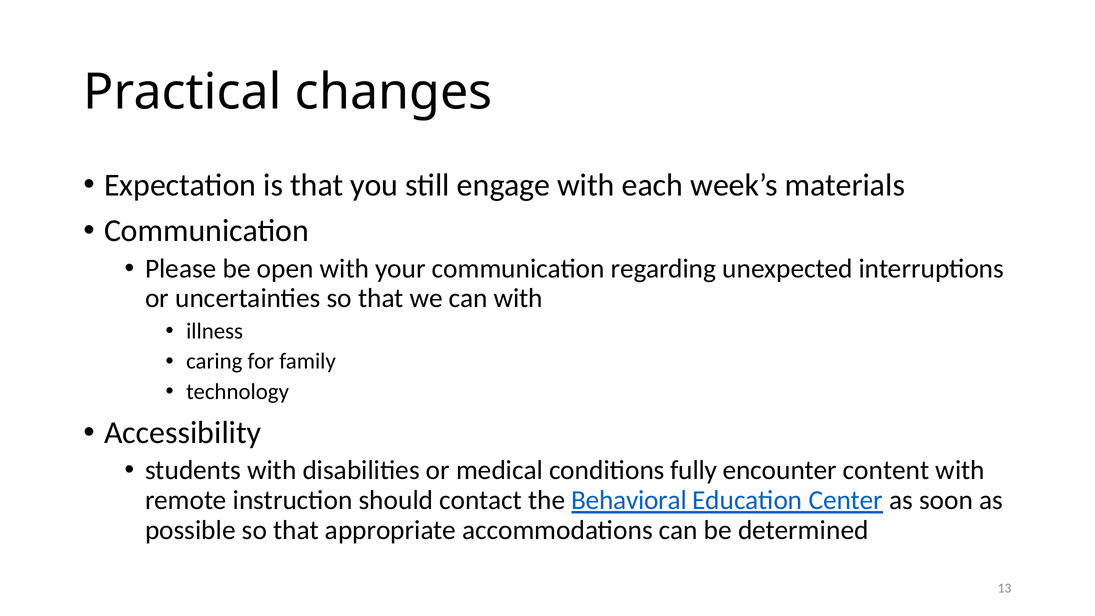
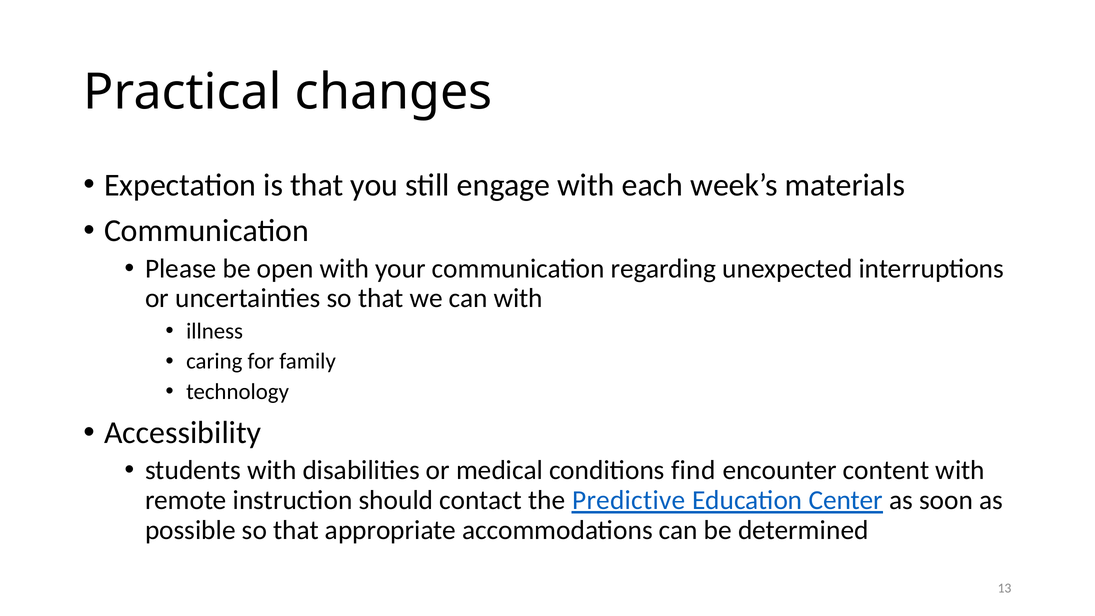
fully: fully -> find
Behavioral: Behavioral -> Predictive
